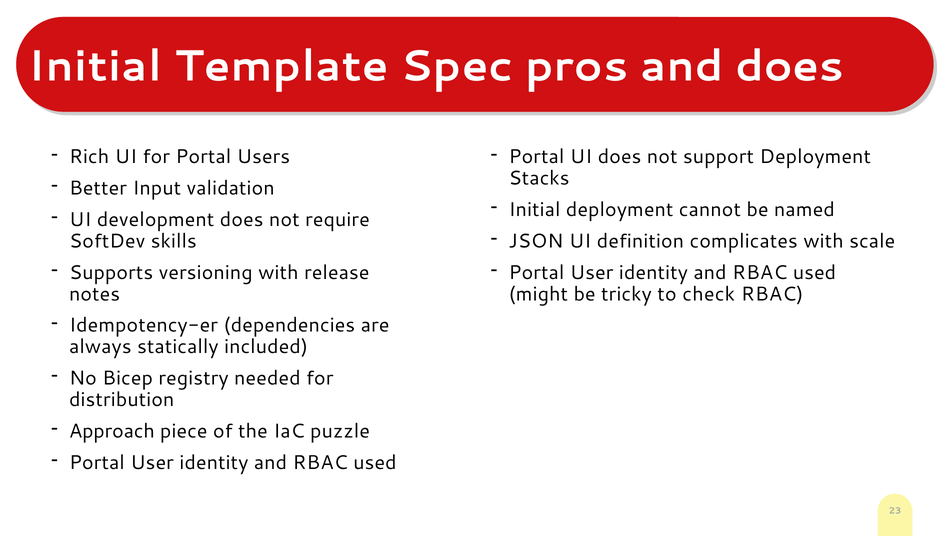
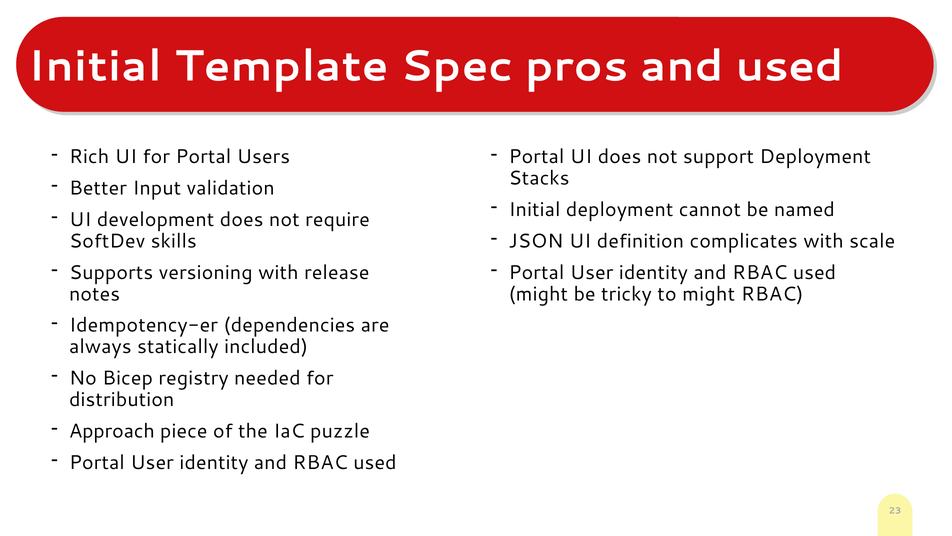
and does: does -> used
to check: check -> might
